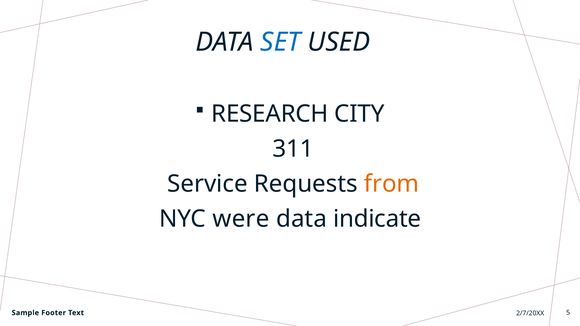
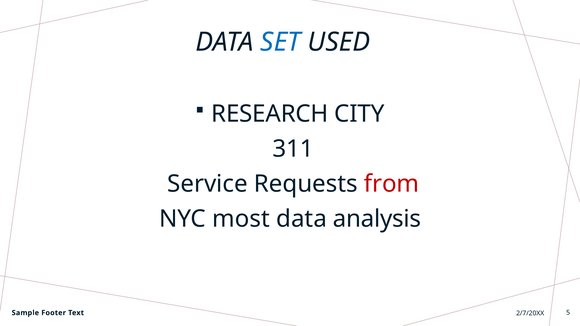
from colour: orange -> red
were: were -> most
indicate: indicate -> analysis
